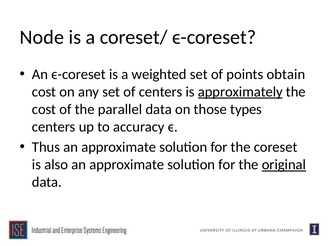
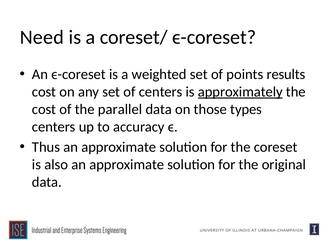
Node: Node -> Need
obtain: obtain -> results
original underline: present -> none
